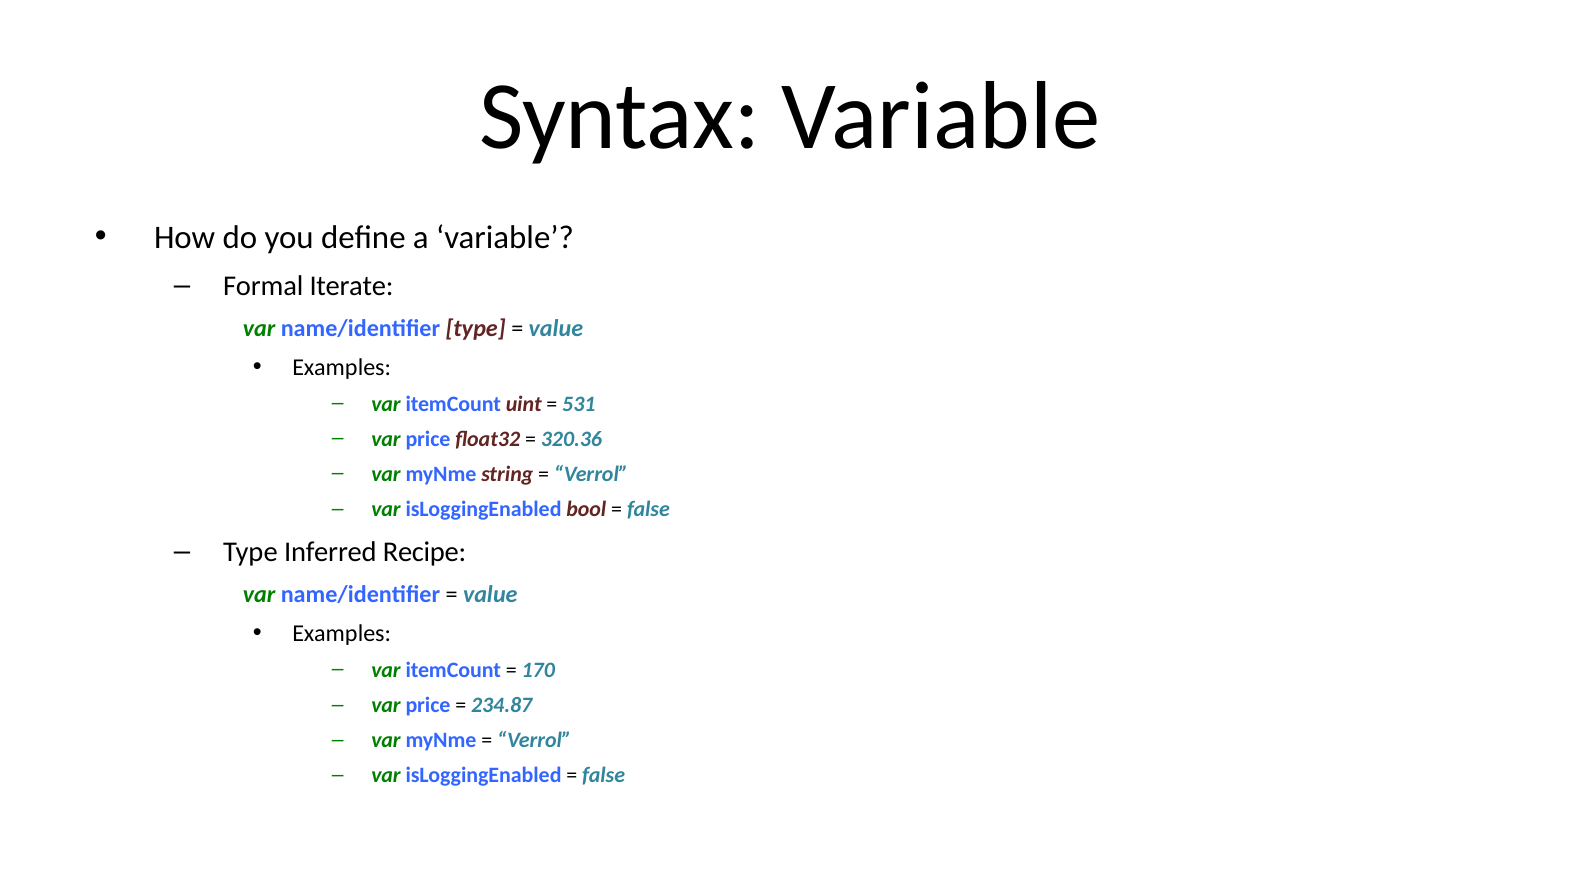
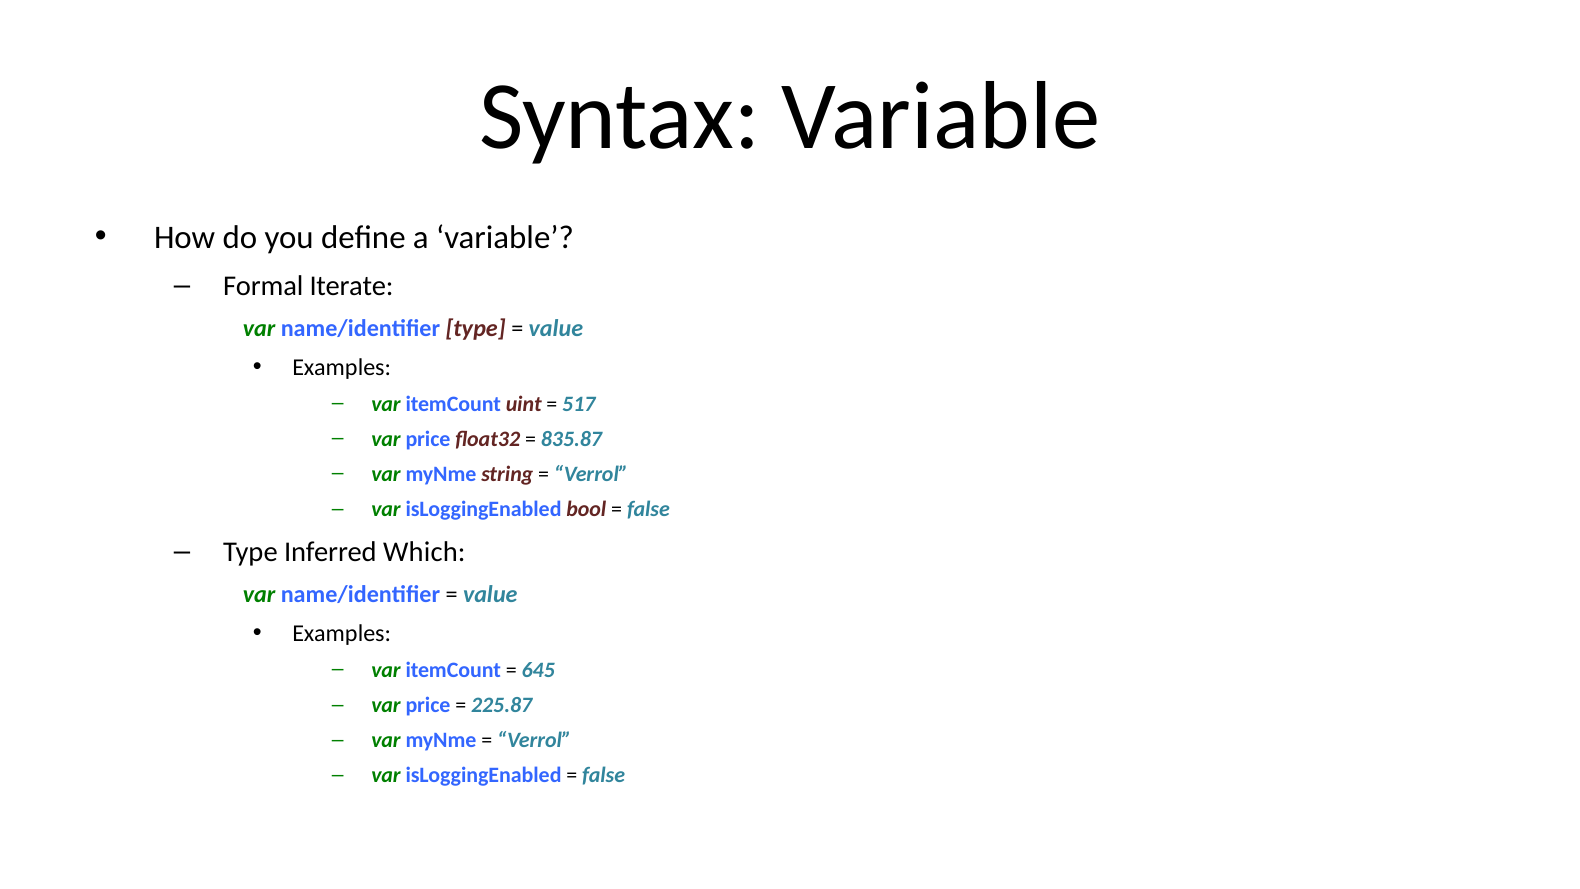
531: 531 -> 517
320.36: 320.36 -> 835.87
Recipe: Recipe -> Which
170: 170 -> 645
234.87: 234.87 -> 225.87
